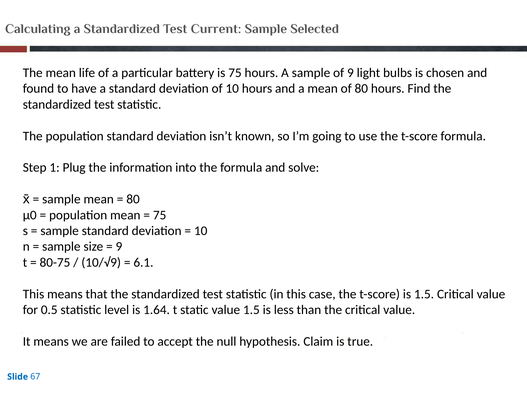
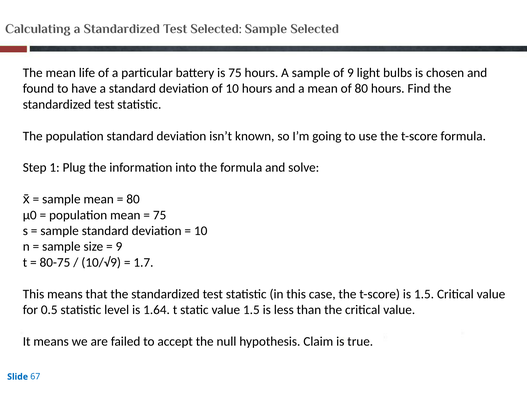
Test Current: Current -> Selected
6.1: 6.1 -> 1.7
